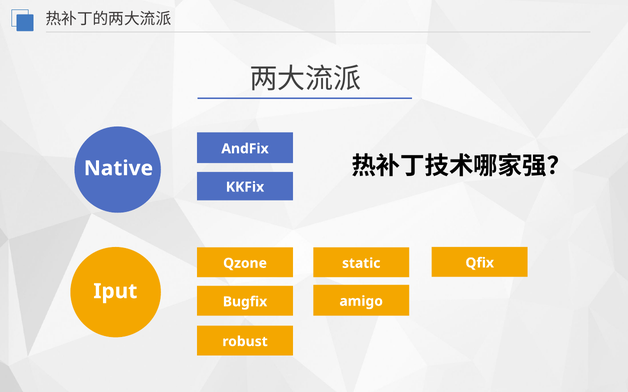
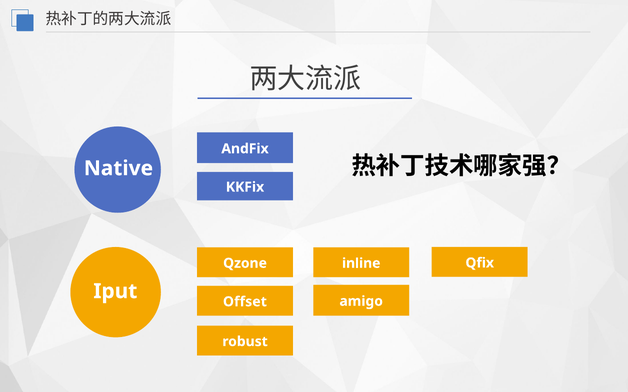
static: static -> inline
Bugfix: Bugfix -> Offset
